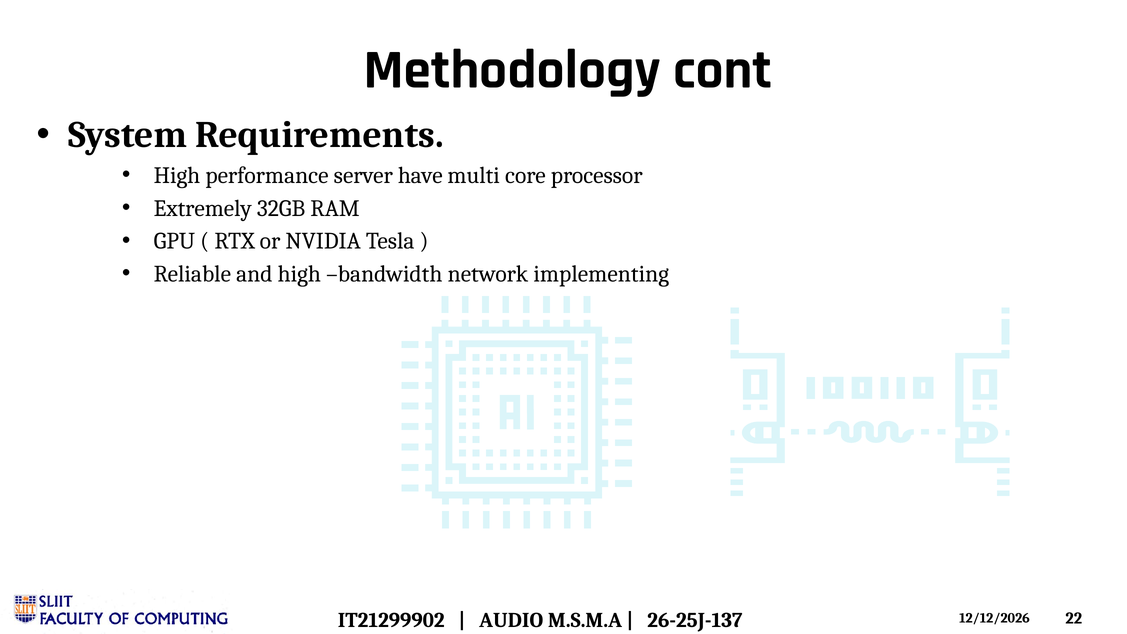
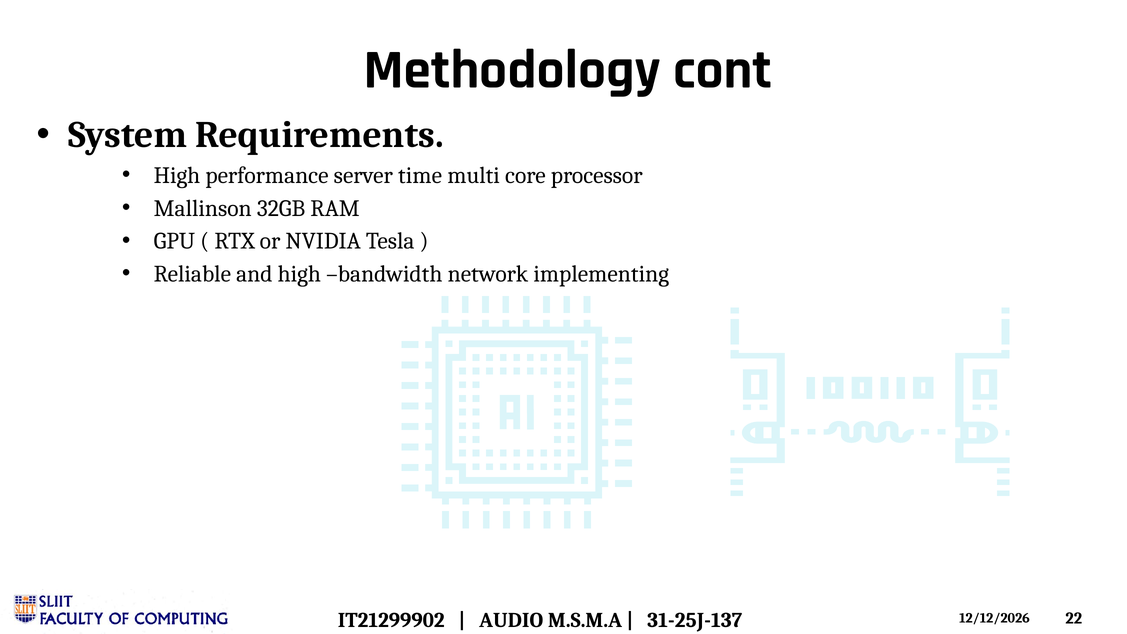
have: have -> time
Extremely: Extremely -> Mallinson
26-25J-137: 26-25J-137 -> 31-25J-137
